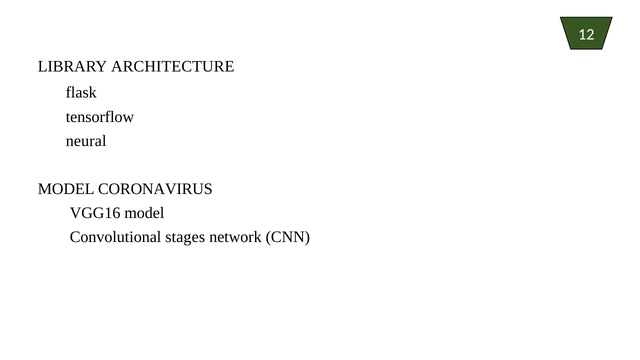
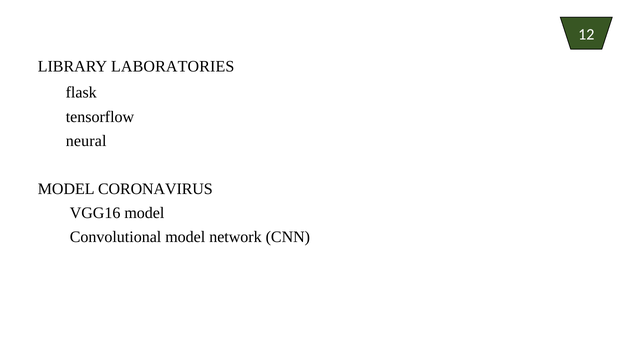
ARCHITECTURE: ARCHITECTURE -> LABORATORIES
Convolutional stages: stages -> model
